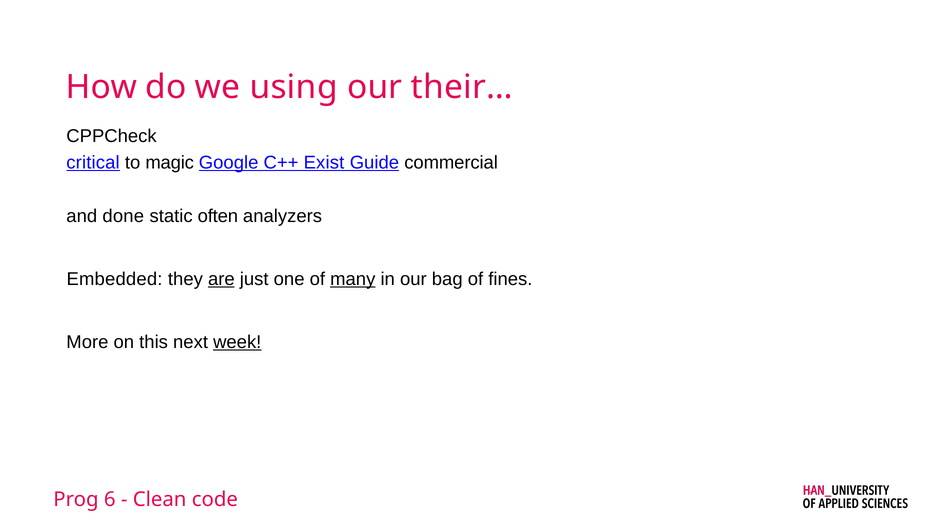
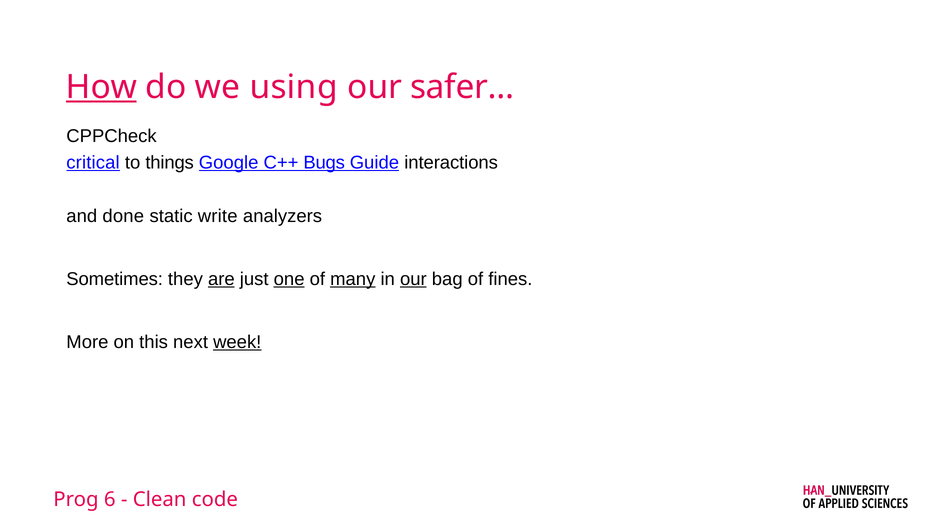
How underline: none -> present
their…: their… -> safer…
magic: magic -> things
Exist: Exist -> Bugs
commercial: commercial -> interactions
often: often -> write
Embedded: Embedded -> Sometimes
one underline: none -> present
our at (413, 279) underline: none -> present
